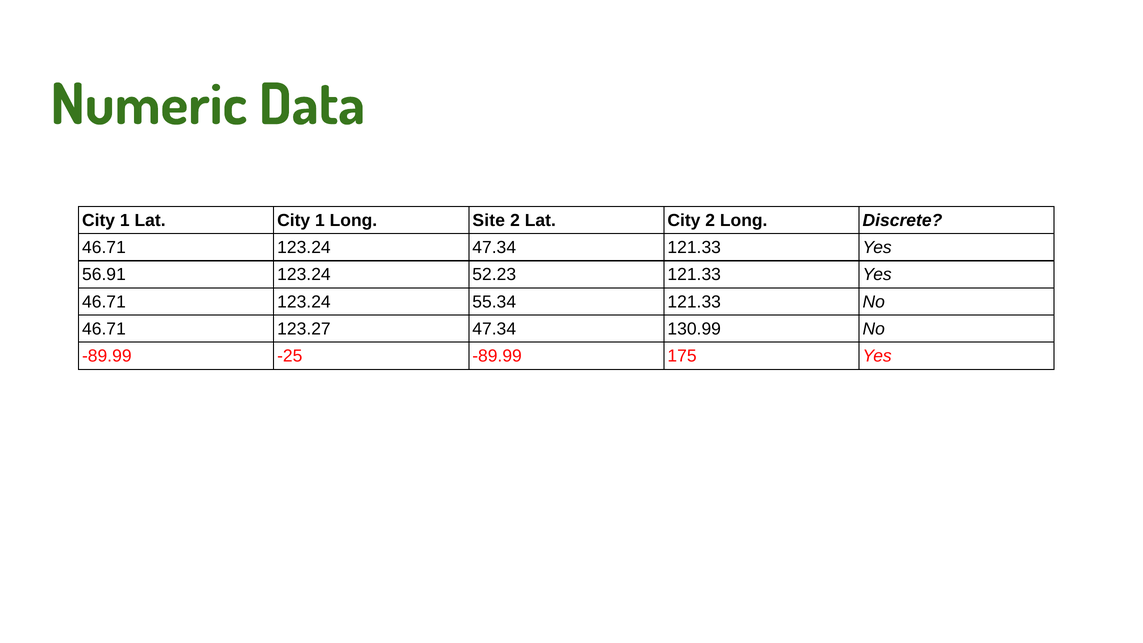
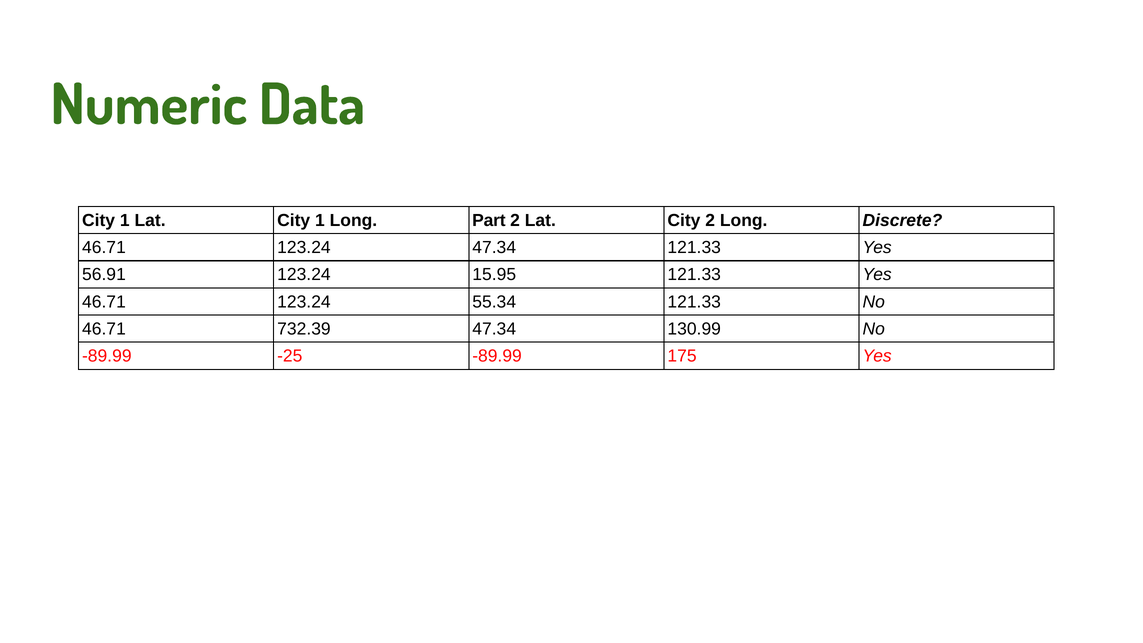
Site: Site -> Part
52.23: 52.23 -> 15.95
123.27: 123.27 -> 732.39
